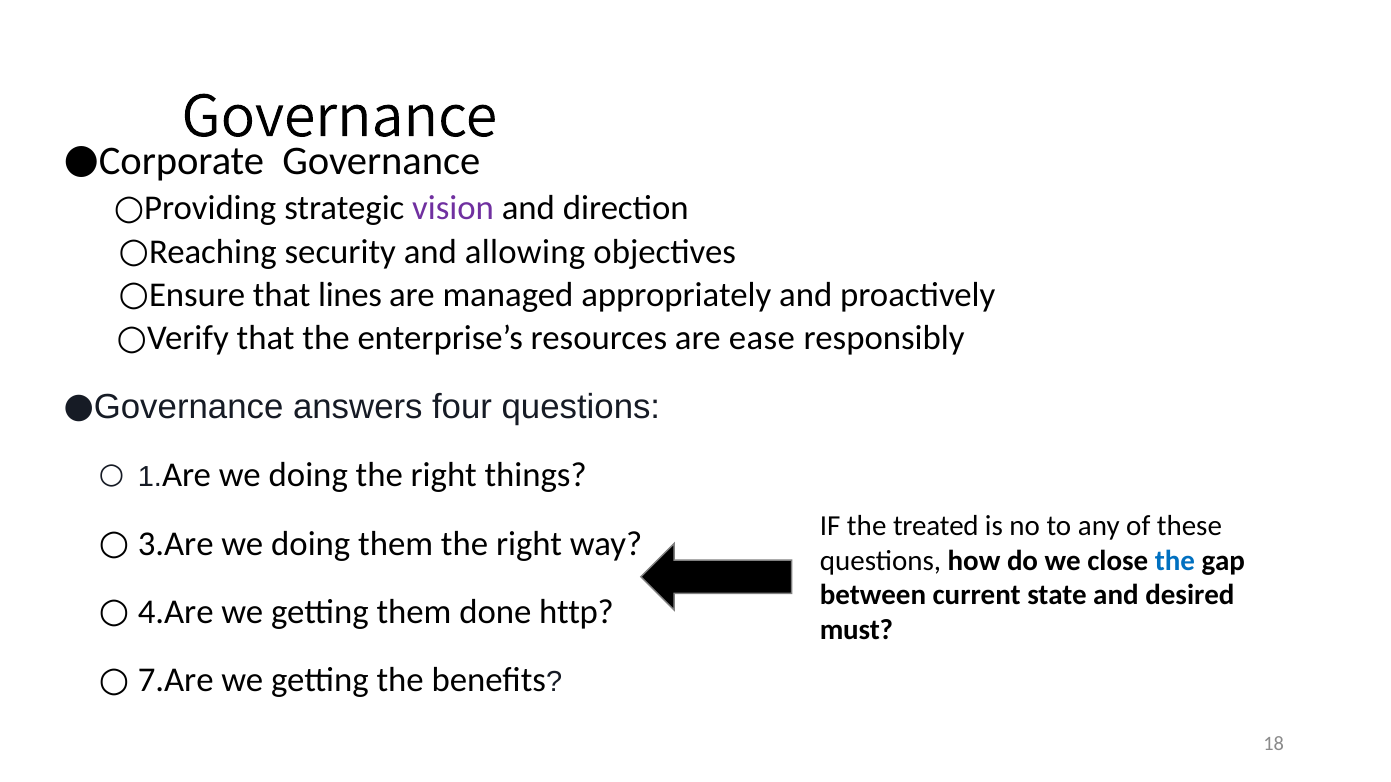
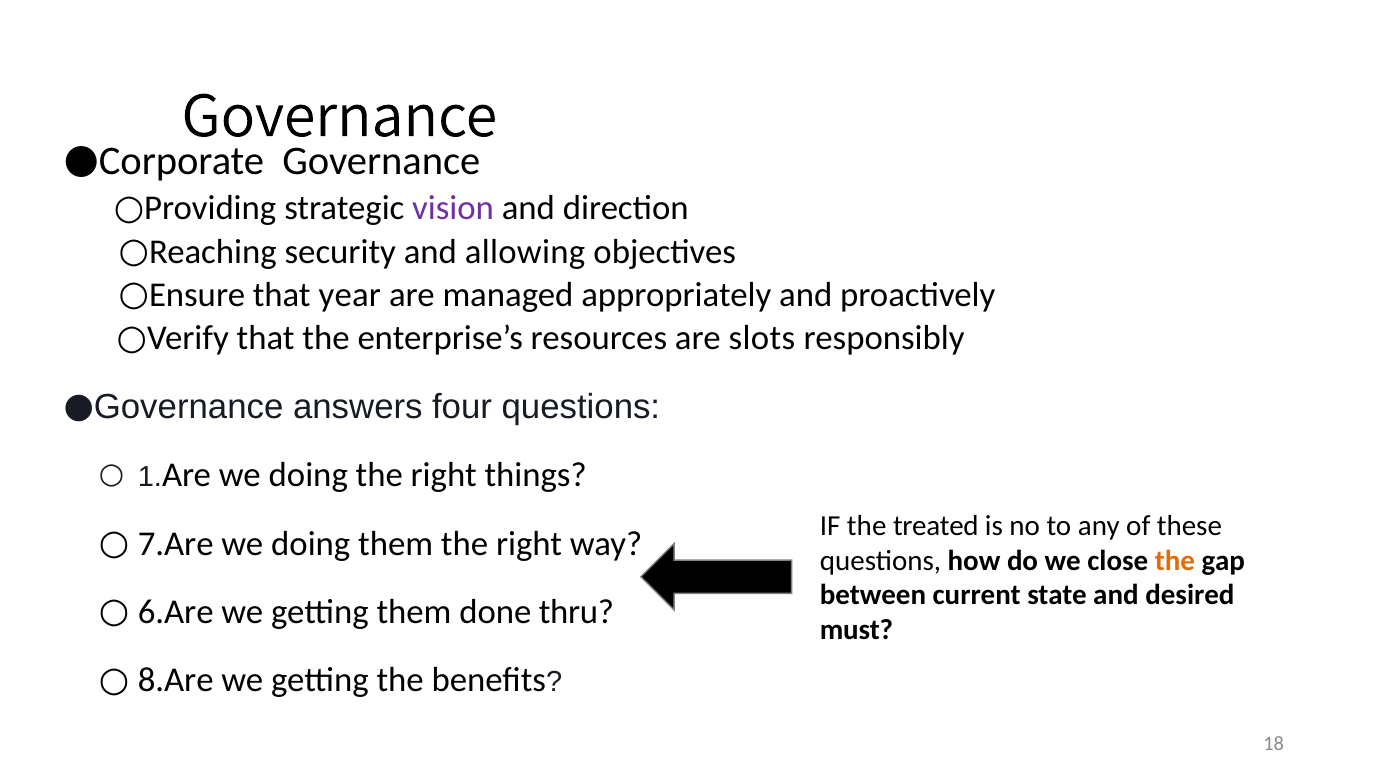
lines: lines -> year
ease: ease -> slots
3.Are: 3.Are -> 7.Are
the at (1175, 561) colour: blue -> orange
4.Are: 4.Are -> 6.Are
http: http -> thru
7.Are: 7.Are -> 8.Are
